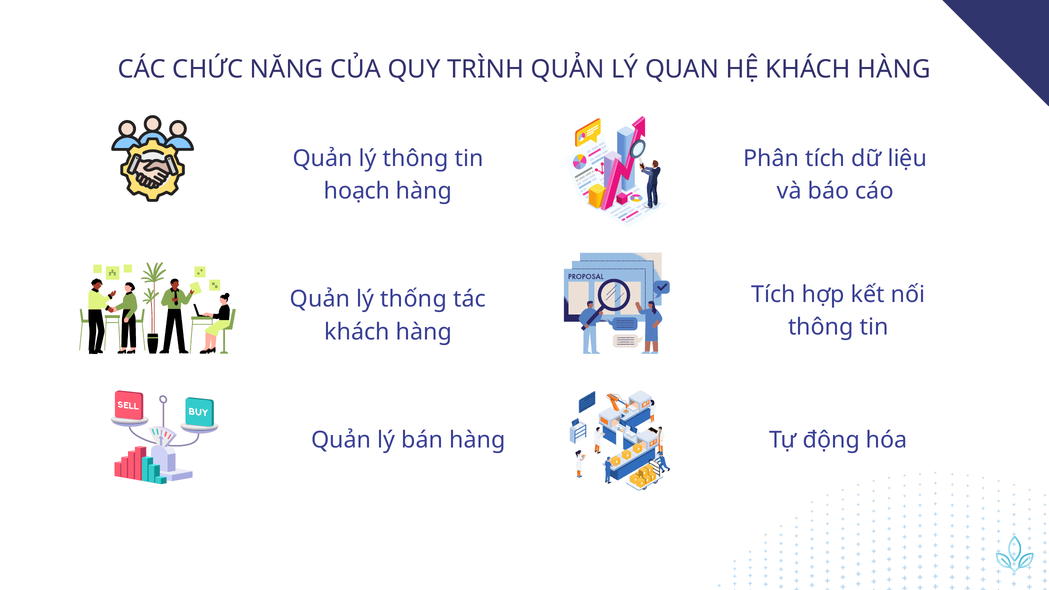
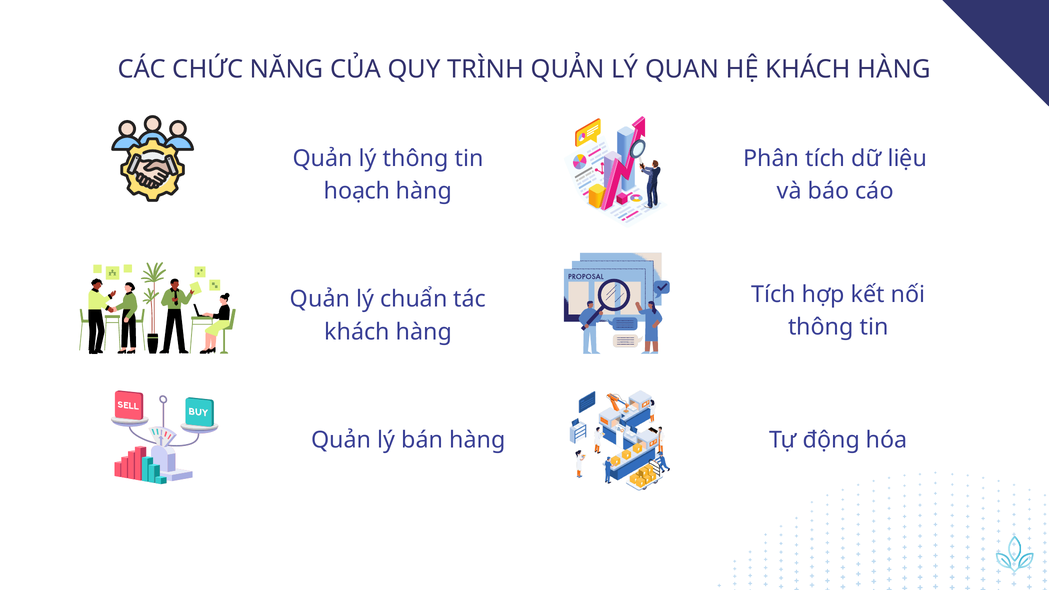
thống: thống -> chuẩn
